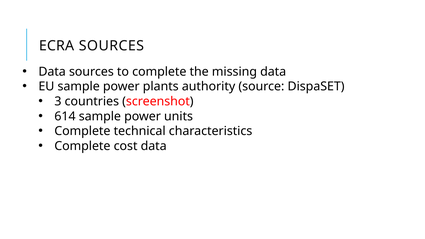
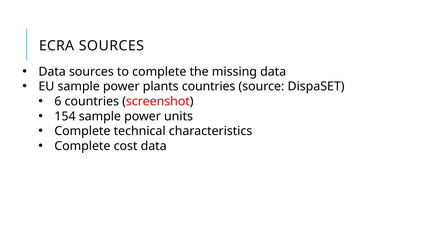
plants authority: authority -> countries
3: 3 -> 6
614: 614 -> 154
